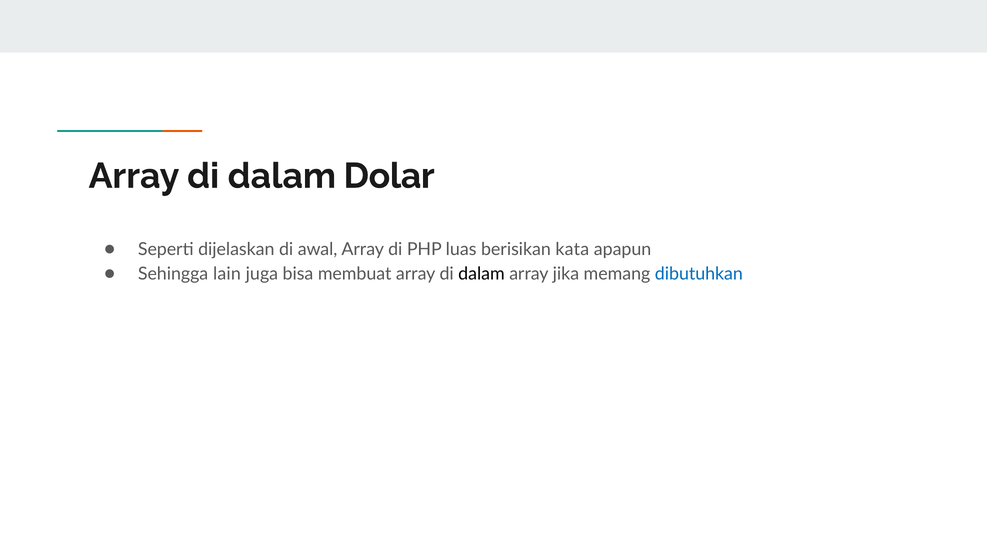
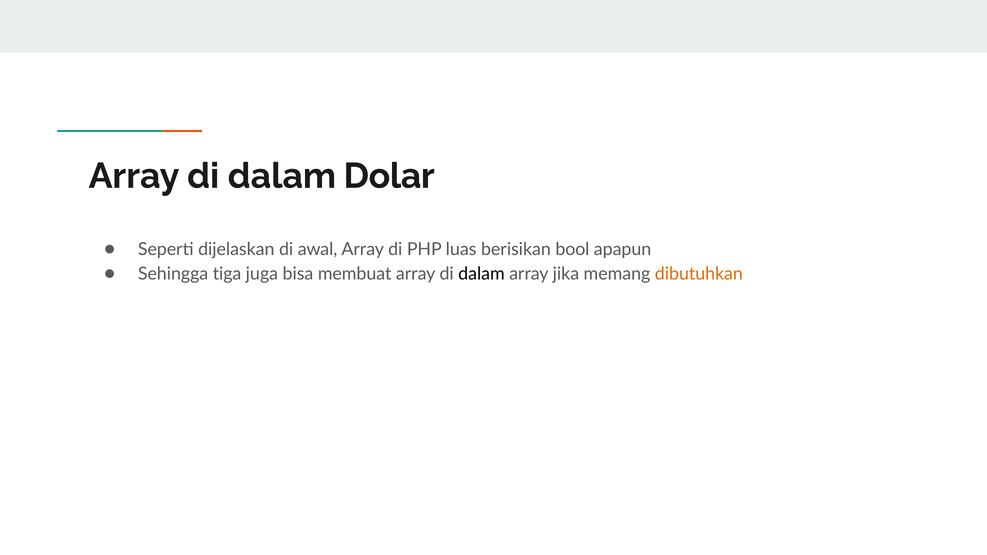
kata: kata -> bool
lain: lain -> tiga
dibutuhkan colour: blue -> orange
